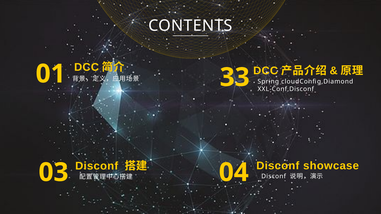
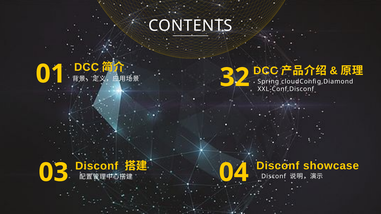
33: 33 -> 32
